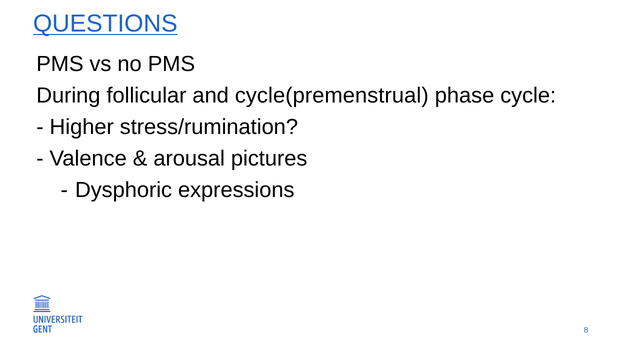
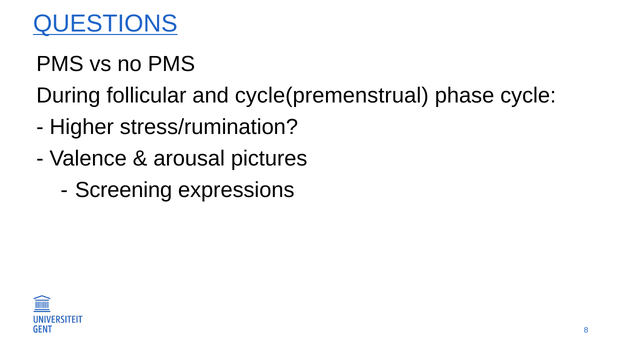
Dysphoric: Dysphoric -> Screening
